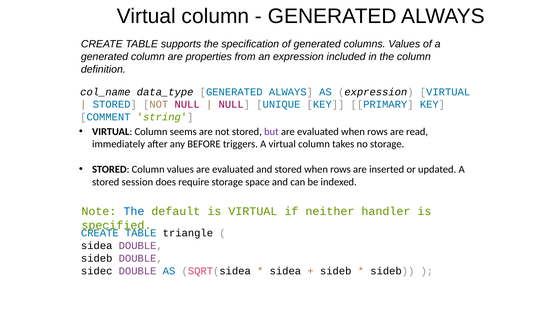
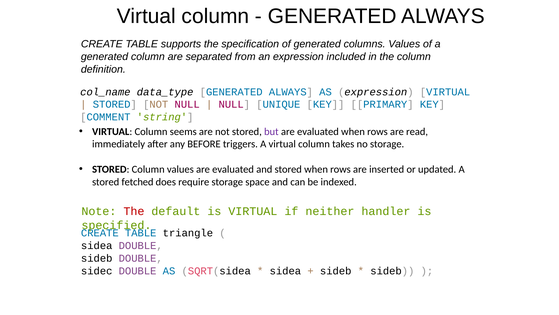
properties: properties -> separated
session: session -> fetched
The at (134, 211) colour: blue -> red
